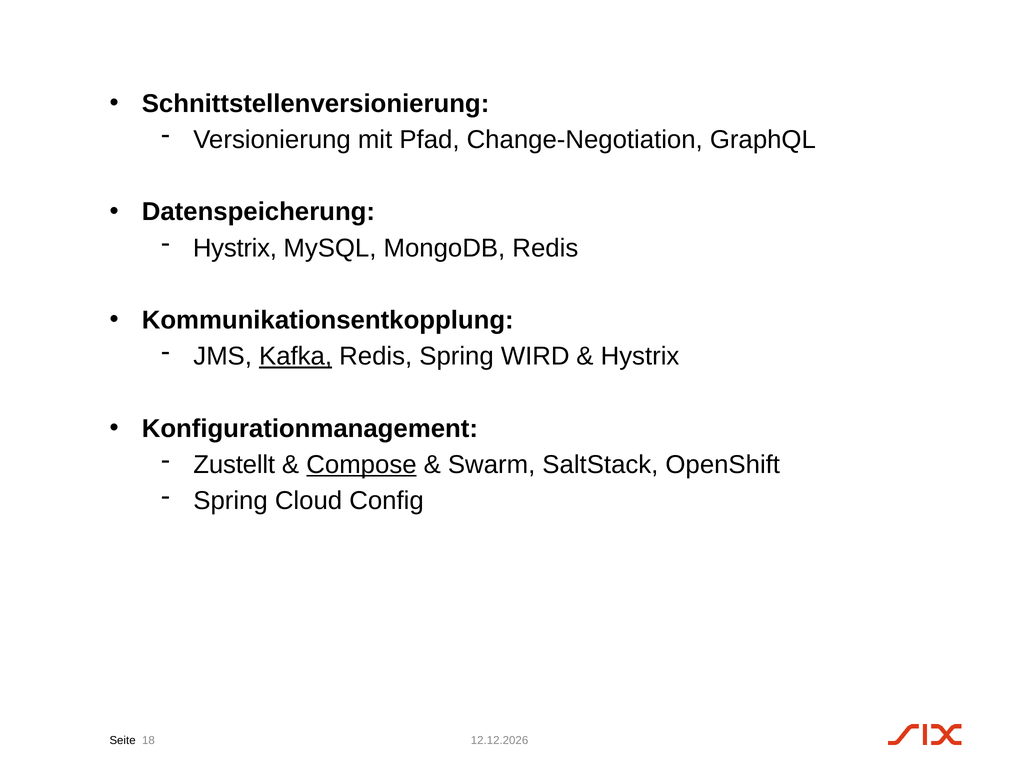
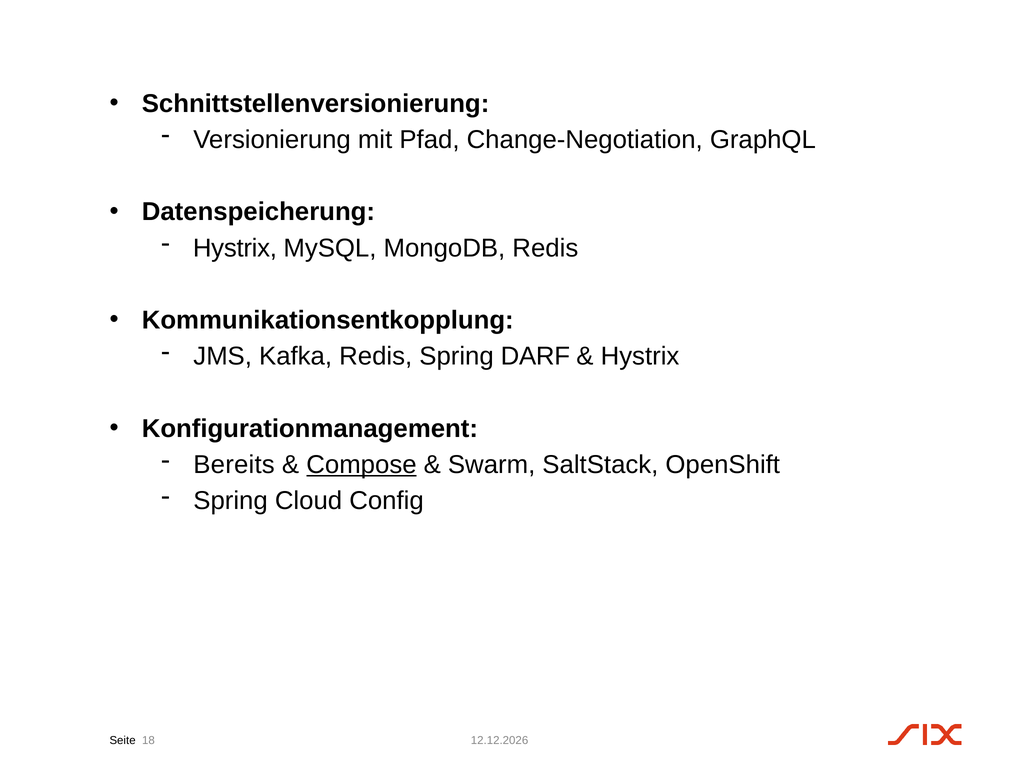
Kafka underline: present -> none
WIRD: WIRD -> DARF
Zustellt: Zustellt -> Bereits
